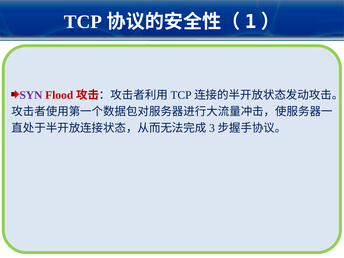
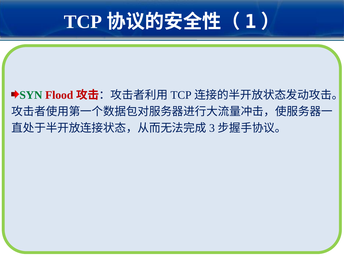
SYN colour: purple -> green
